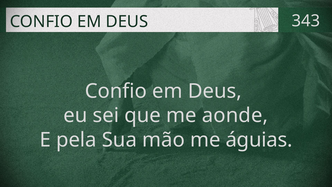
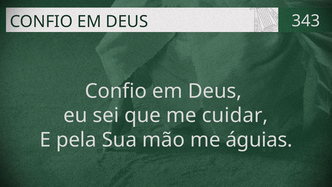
aonde: aonde -> cuidar
